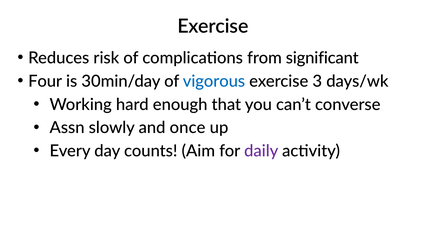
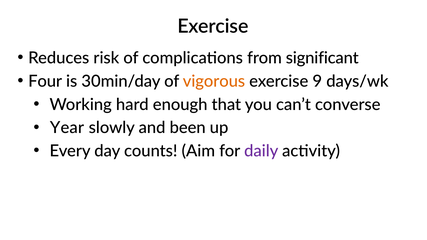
vigorous colour: blue -> orange
3: 3 -> 9
Assn: Assn -> Year
once: once -> been
